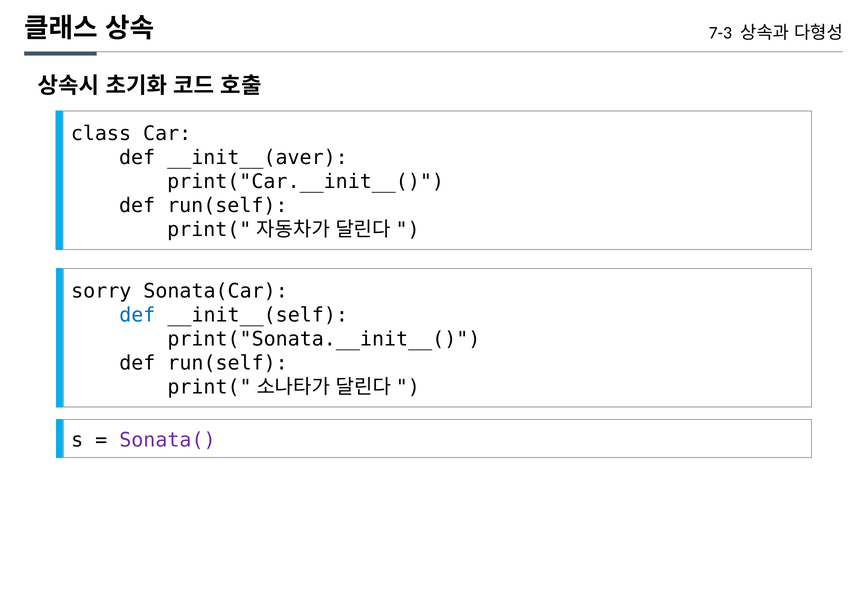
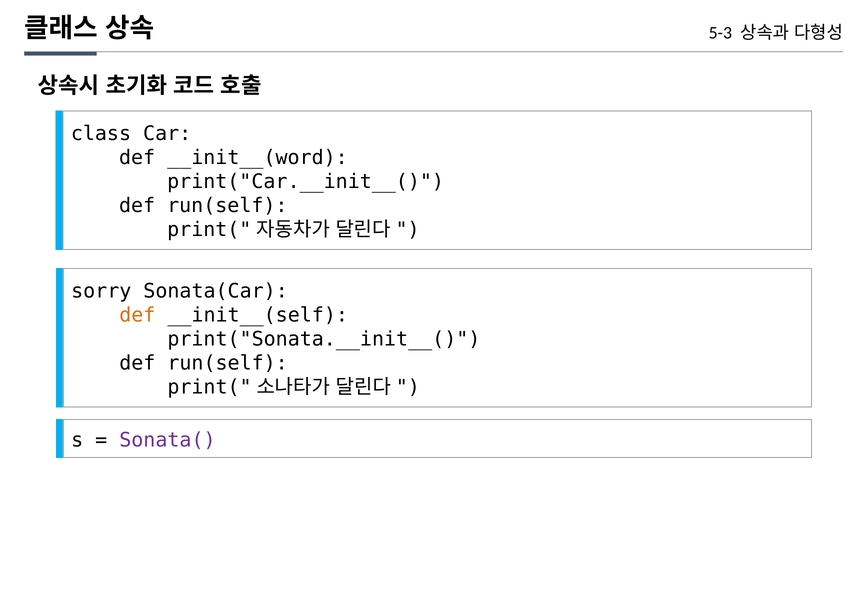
7-3: 7-3 -> 5-3
__init__(aver: __init__(aver -> __init__(word
def at (137, 315) colour: blue -> orange
